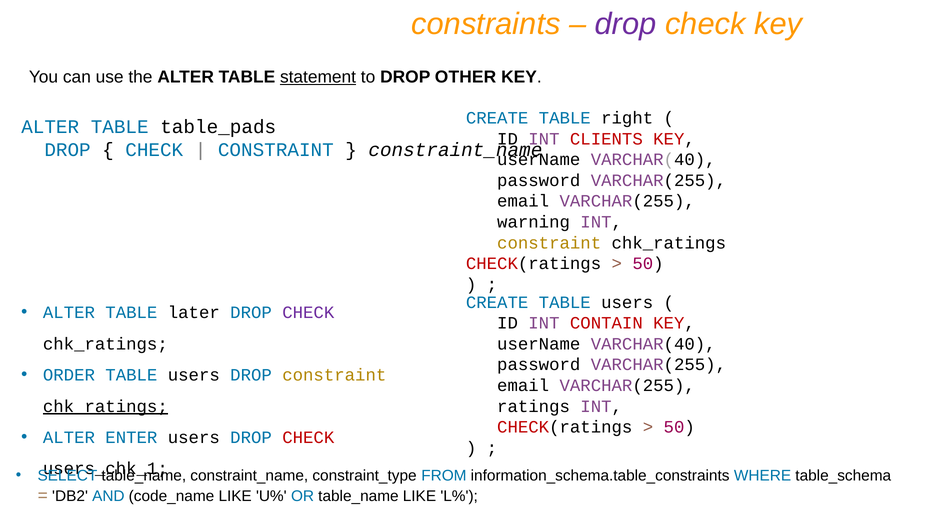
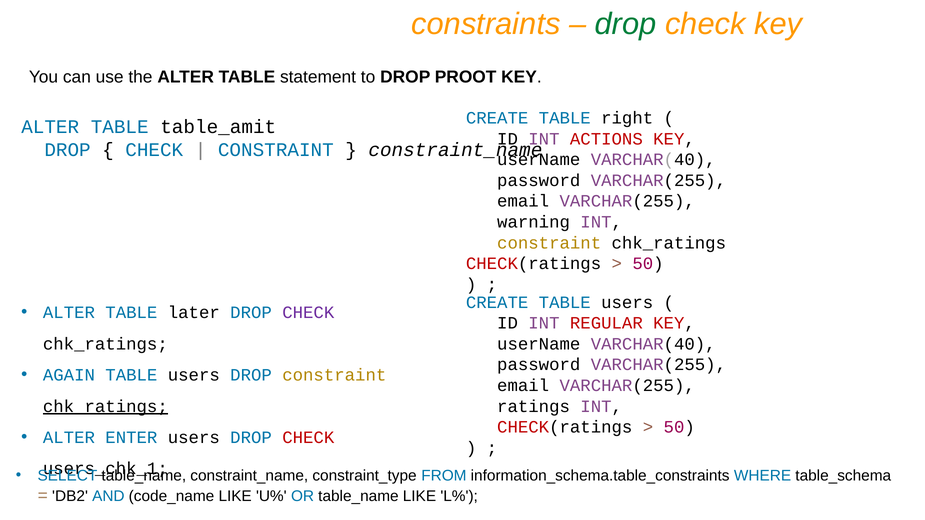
drop at (626, 24) colour: purple -> green
statement underline: present -> none
OTHER: OTHER -> PROOT
table_pads: table_pads -> table_amit
CLIENTS: CLIENTS -> ACTIONS
CONTAIN: CONTAIN -> REGULAR
ORDER: ORDER -> AGAIN
